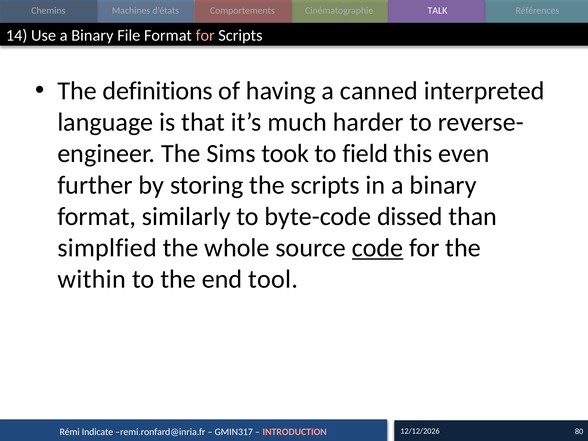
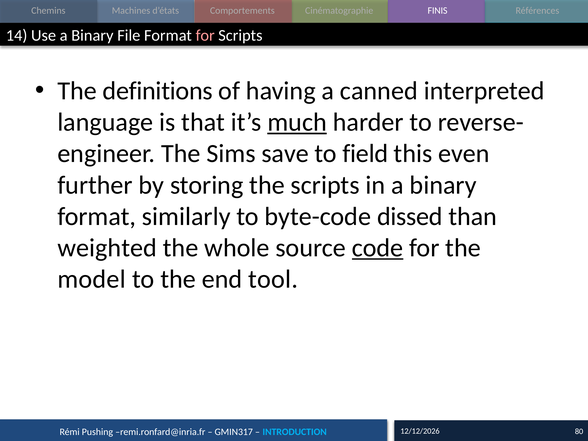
TALK: TALK -> FINIS
much underline: none -> present
took: took -> save
simplfied: simplfied -> weighted
within: within -> model
Indicate: Indicate -> Pushing
INTRODUCTION colour: pink -> light blue
